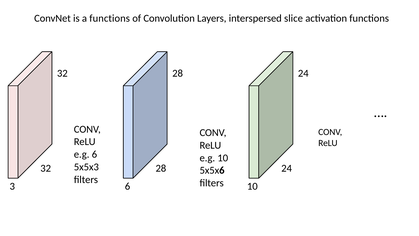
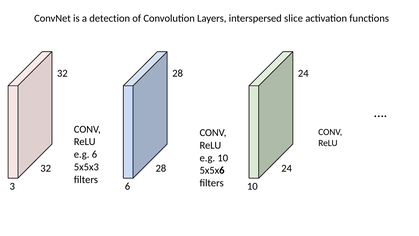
a functions: functions -> detection
